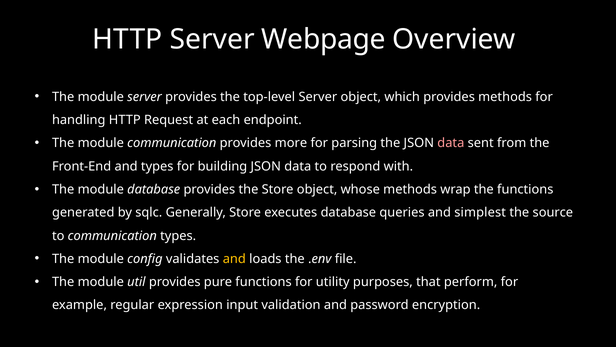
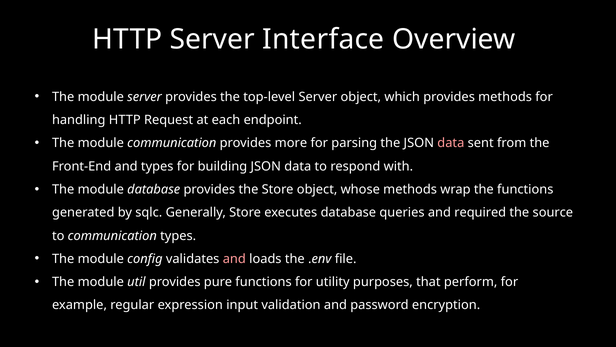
Webpage: Webpage -> Interface
simplest: simplest -> required
and at (234, 259) colour: yellow -> pink
